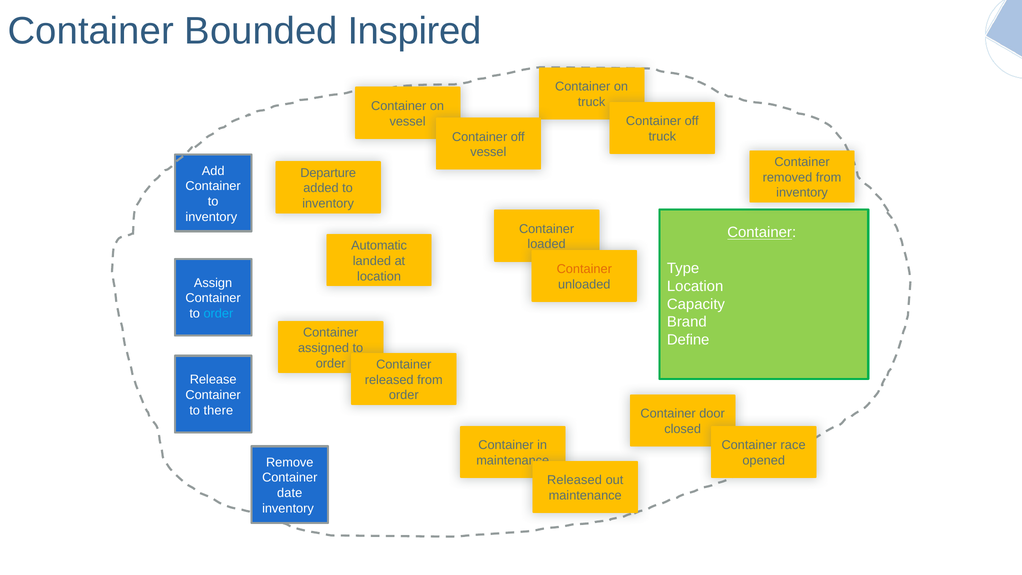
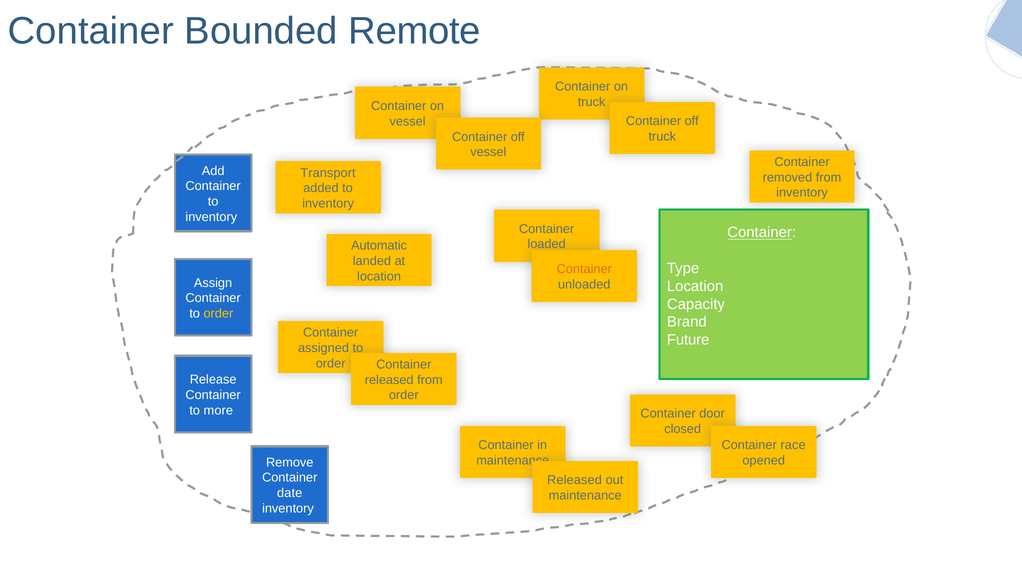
Inspired: Inspired -> Remote
Departure: Departure -> Transport
order at (218, 314) colour: light blue -> yellow
Define: Define -> Future
there: there -> more
